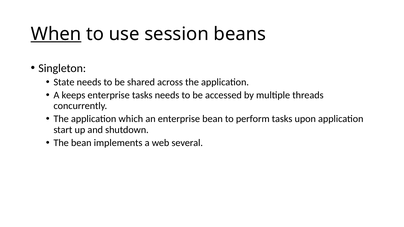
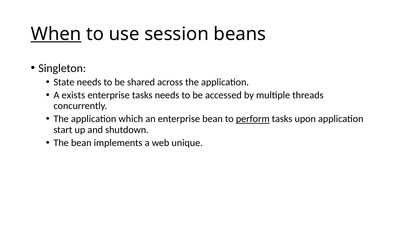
keeps: keeps -> exists
perform underline: none -> present
several: several -> unique
